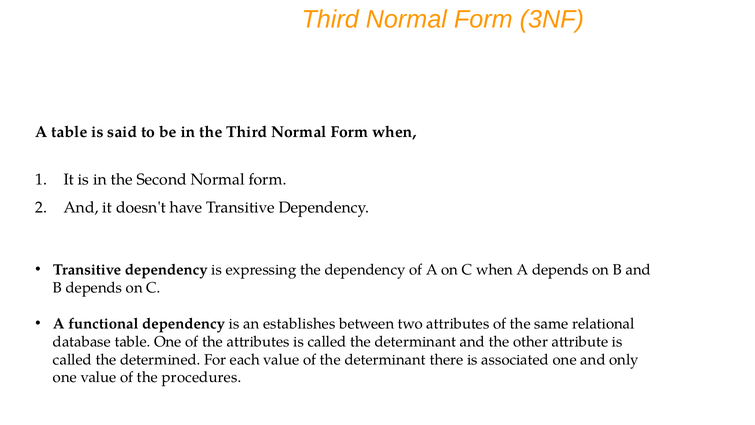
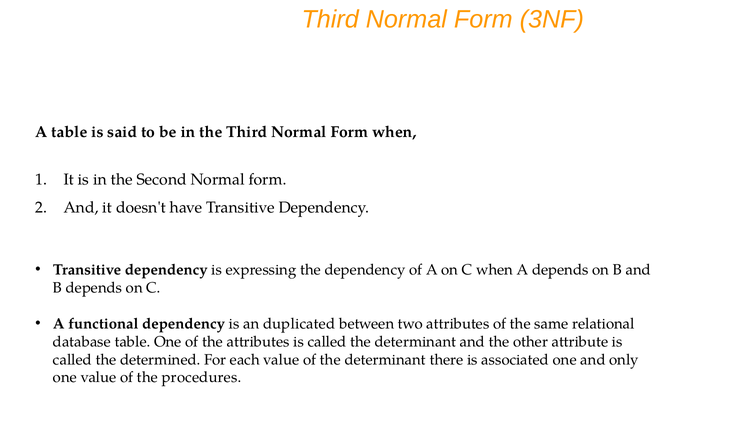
establishes: establishes -> duplicated
